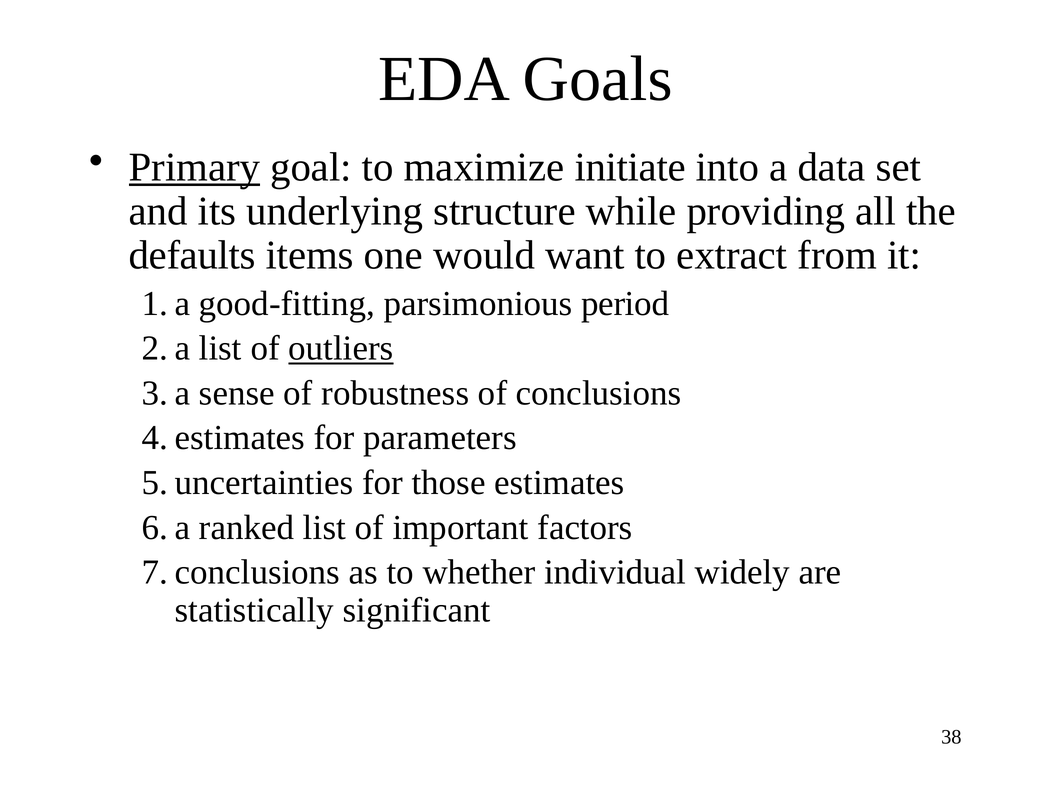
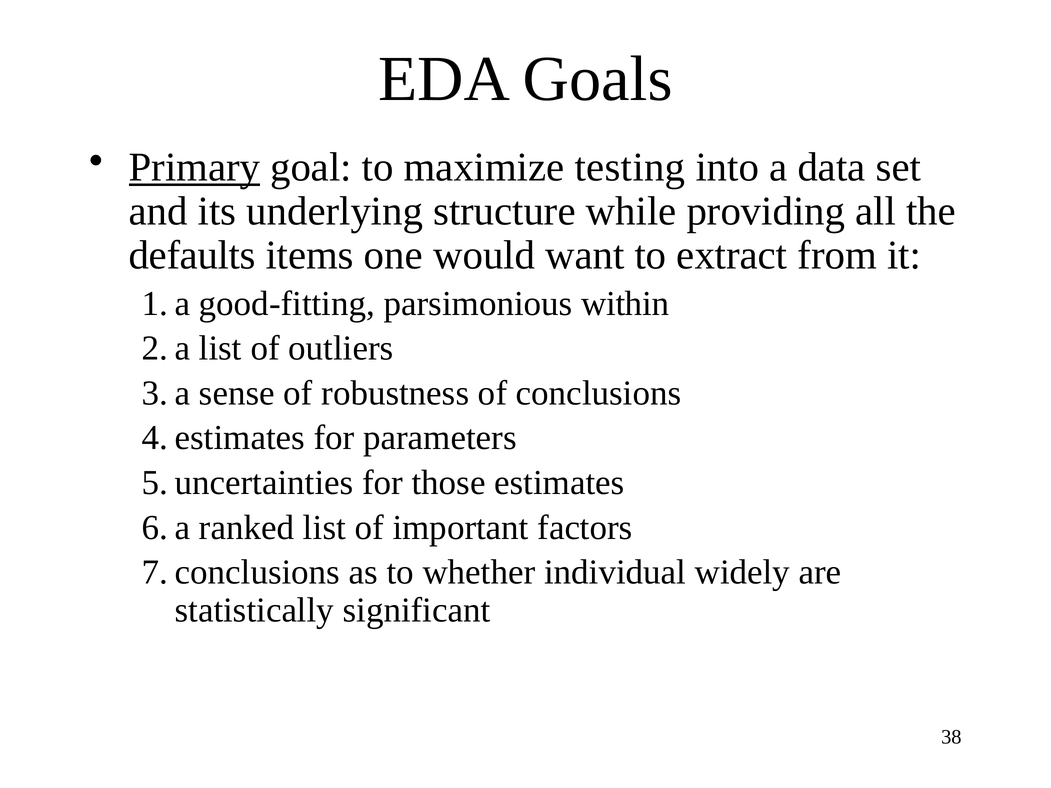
initiate: initiate -> testing
period: period -> within
outliers underline: present -> none
